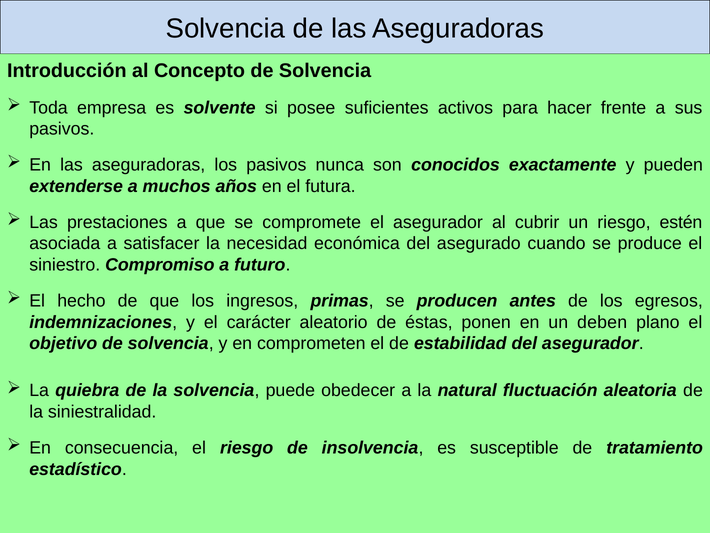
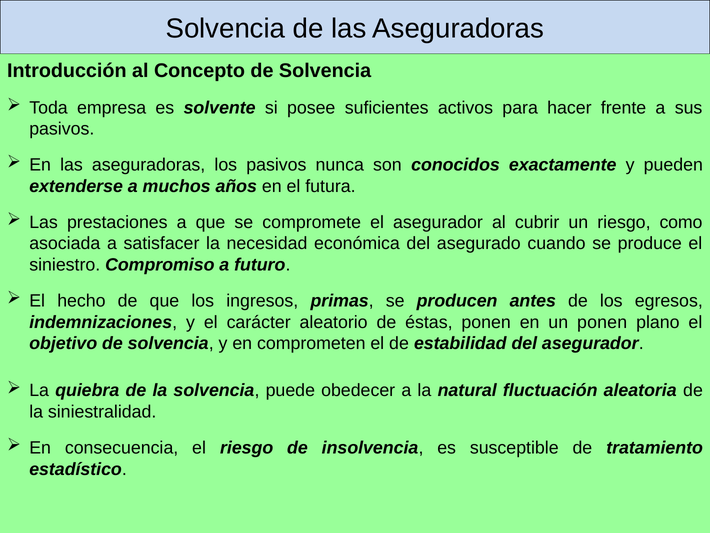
estén: estén -> como
un deben: deben -> ponen
